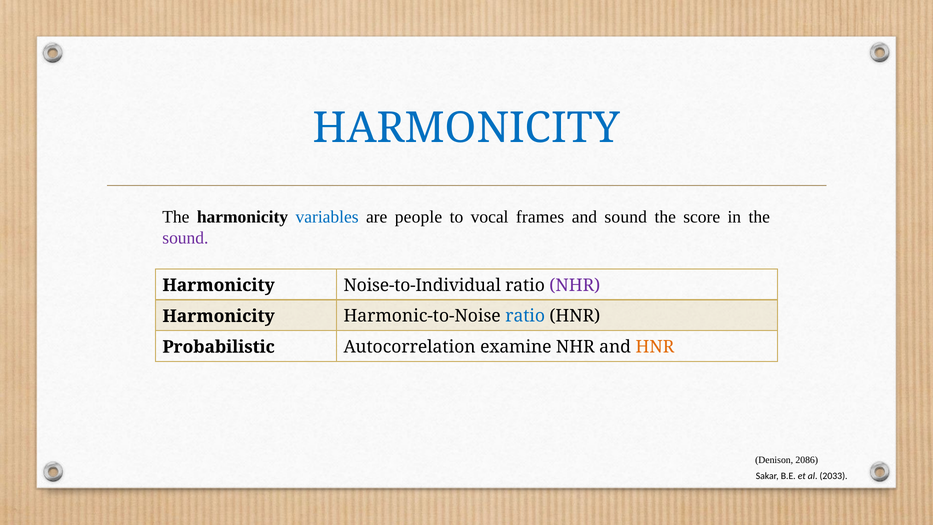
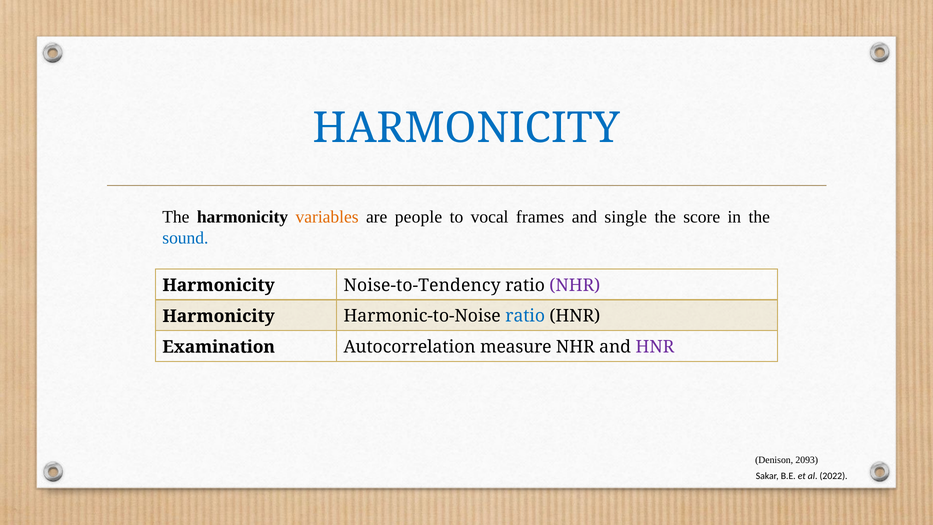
variables colour: blue -> orange
and sound: sound -> single
sound at (185, 238) colour: purple -> blue
Noise-to-Individual: Noise-to-Individual -> Noise-to-Tendency
Probabilistic: Probabilistic -> Examination
examine: examine -> measure
HNR at (655, 347) colour: orange -> purple
2086: 2086 -> 2093
2033: 2033 -> 2022
